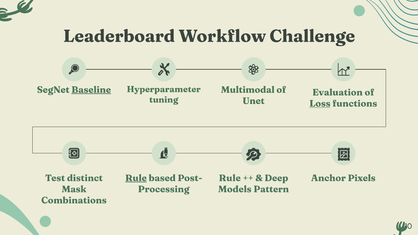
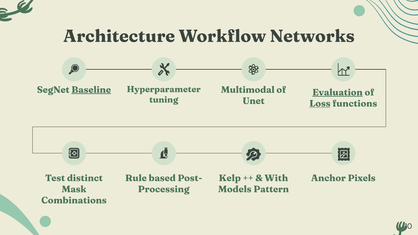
Leaderboard: Leaderboard -> Architecture
Challenge: Challenge -> Networks
Evaluation underline: none -> present
Rule at (136, 178) underline: present -> none
Rule at (230, 178): Rule -> Kelp
Deep: Deep -> With
